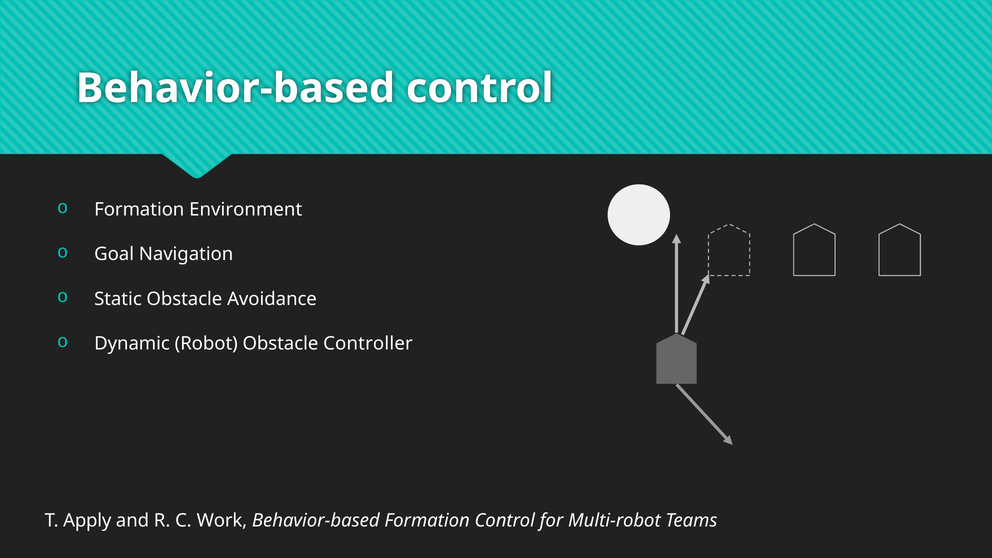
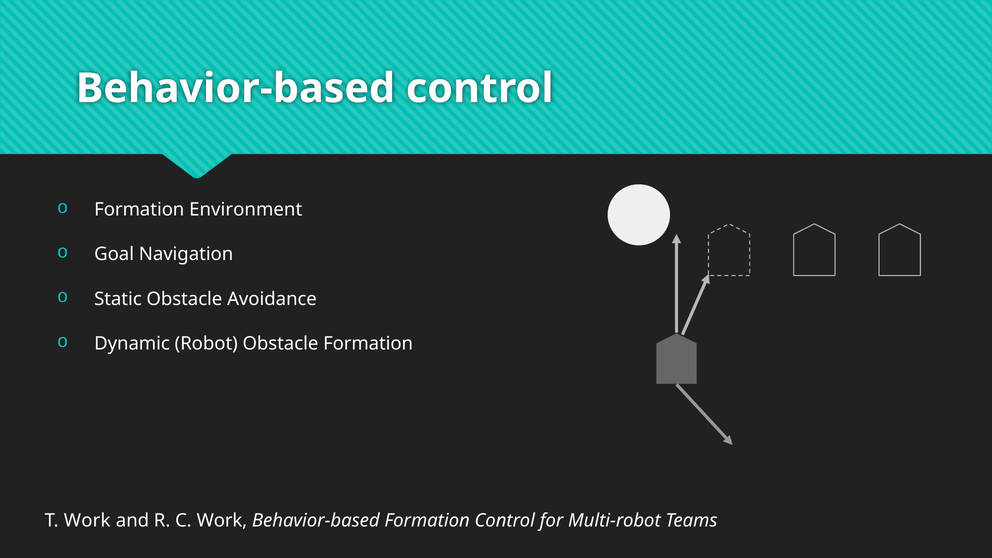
Obstacle Controller: Controller -> Formation
T Apply: Apply -> Work
